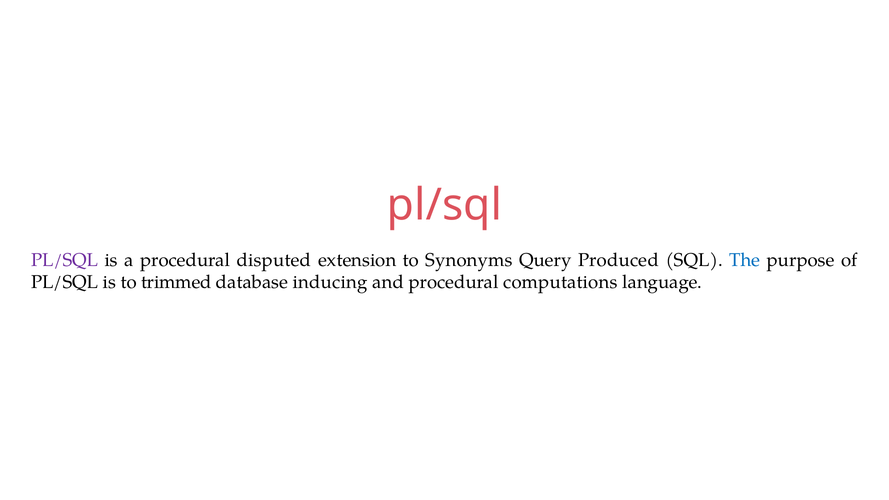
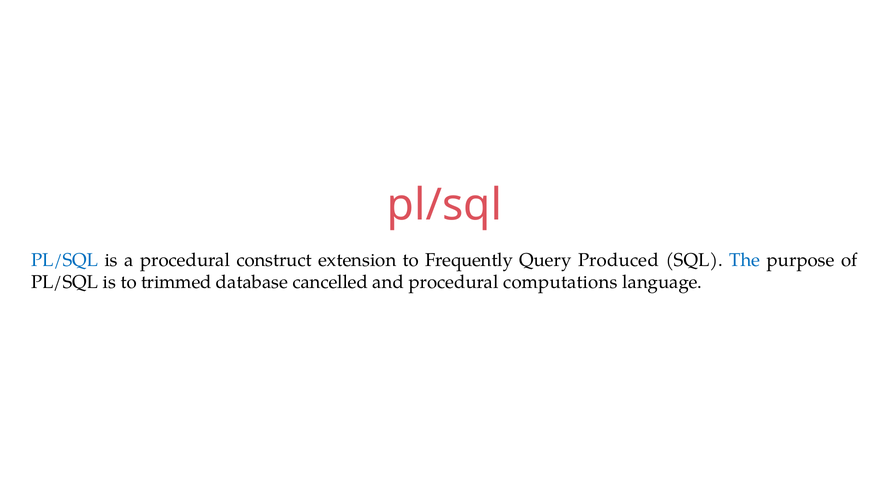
PL/SQL at (65, 260) colour: purple -> blue
disputed: disputed -> construct
Synonyms: Synonyms -> Frequently
inducing: inducing -> cancelled
